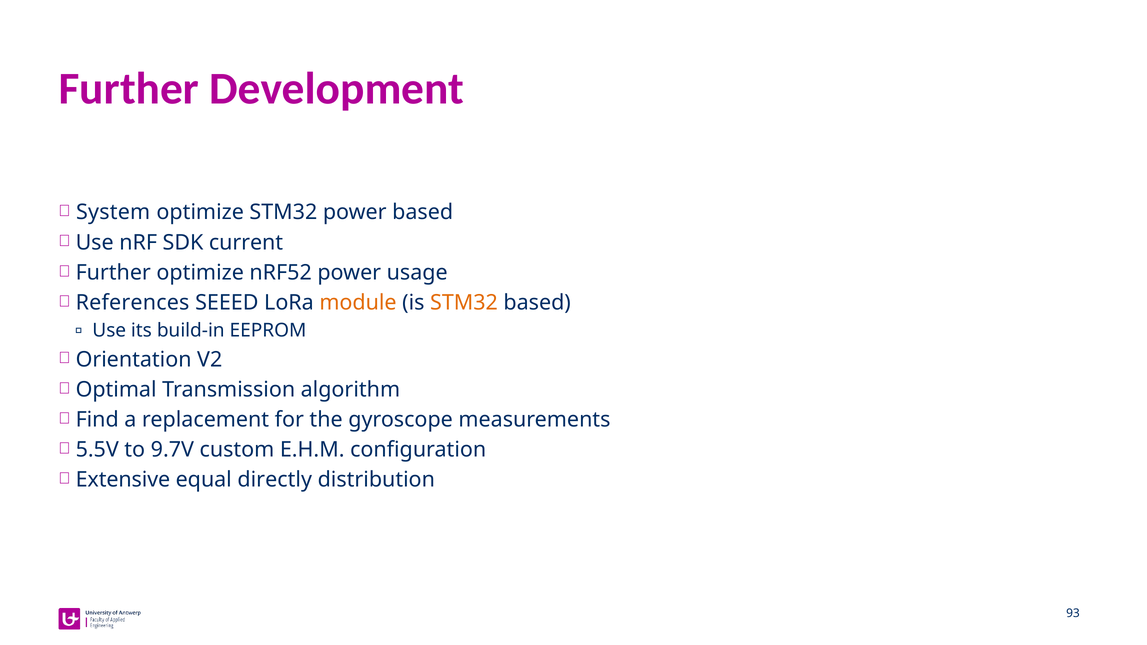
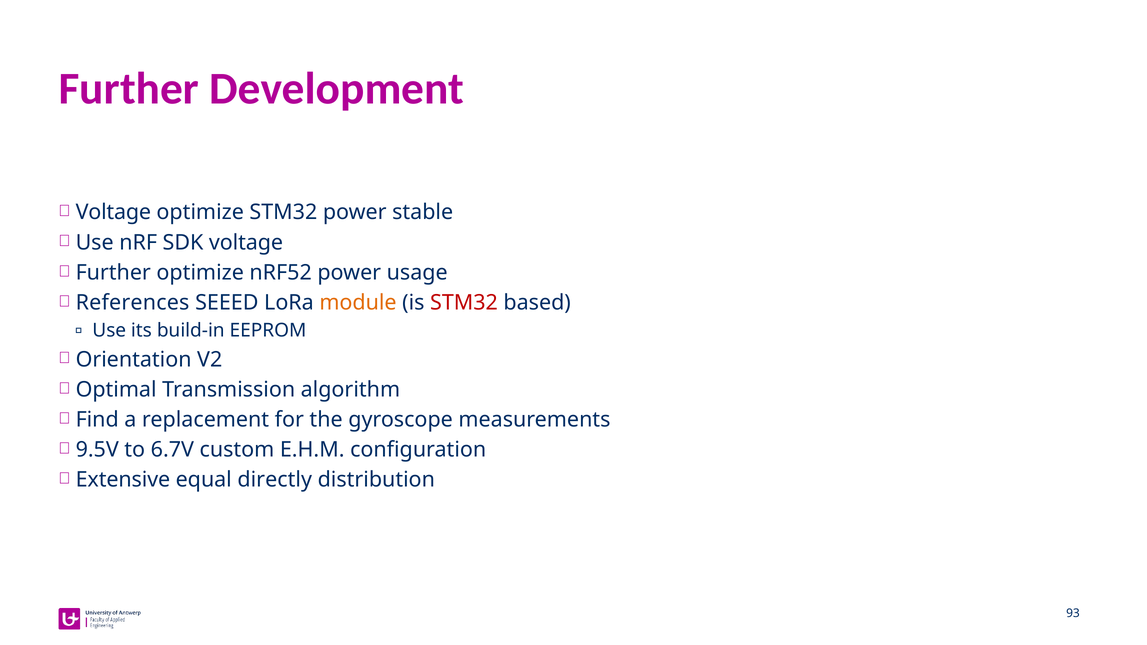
System at (113, 212): System -> Voltage
power based: based -> stable
SDK current: current -> voltage
STM32 at (464, 303) colour: orange -> red
5.5V: 5.5V -> 9.5V
9.7V: 9.7V -> 6.7V
